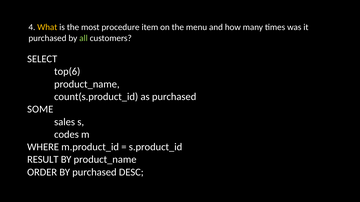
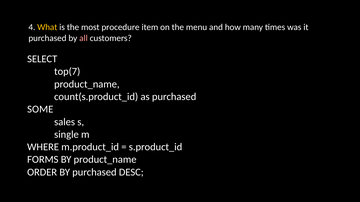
all colour: light green -> pink
top(6: top(6 -> top(7
codes: codes -> single
RESULT: RESULT -> FORMS
